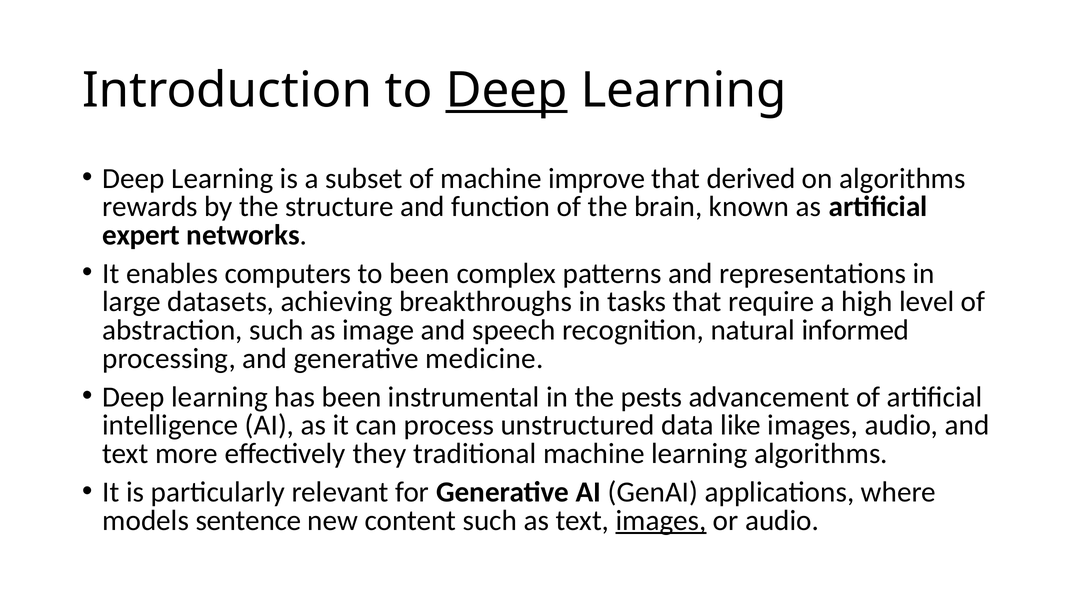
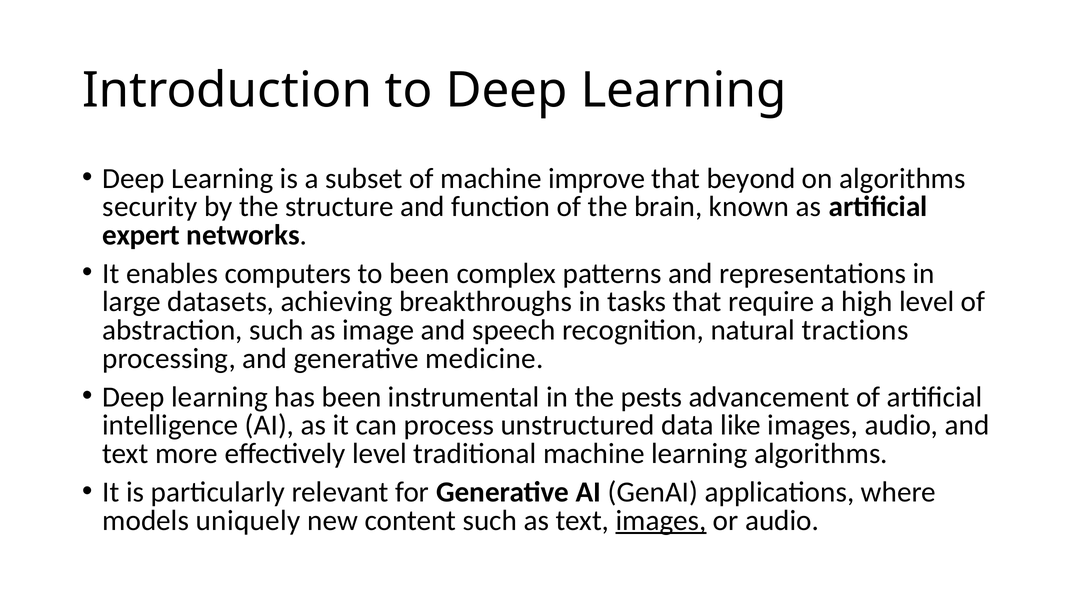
Deep at (507, 91) underline: present -> none
derived: derived -> beyond
rewards: rewards -> security
informed: informed -> tractions
effectively they: they -> level
sentence: sentence -> uniquely
